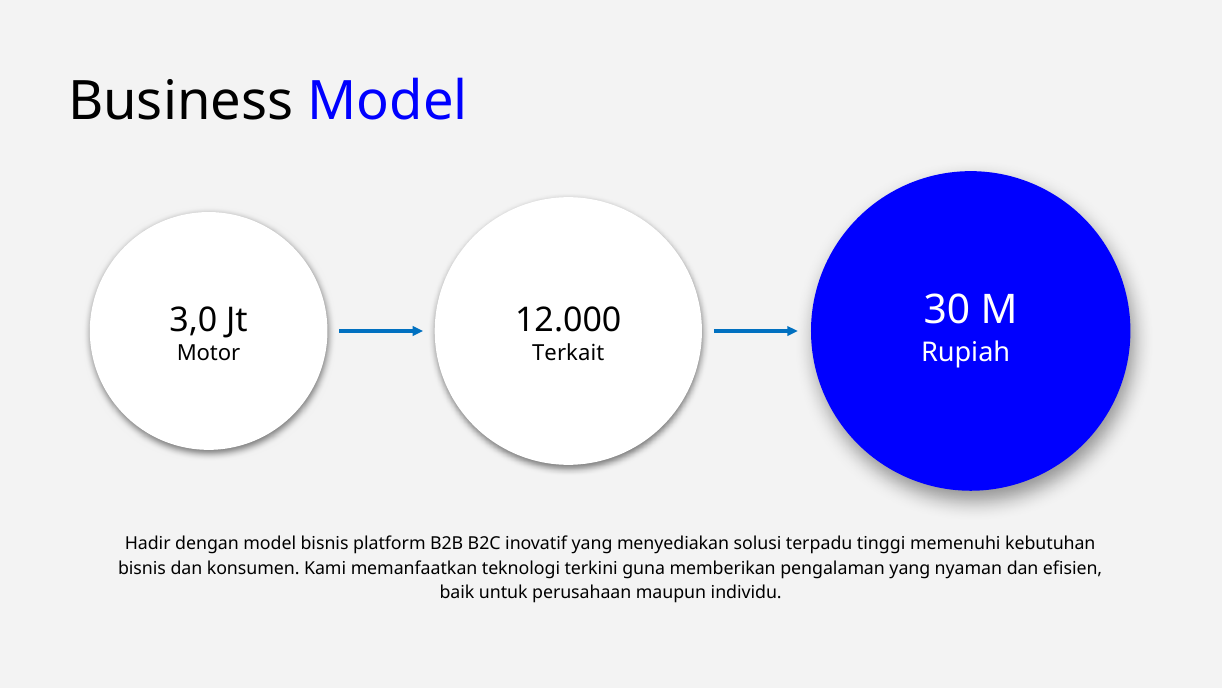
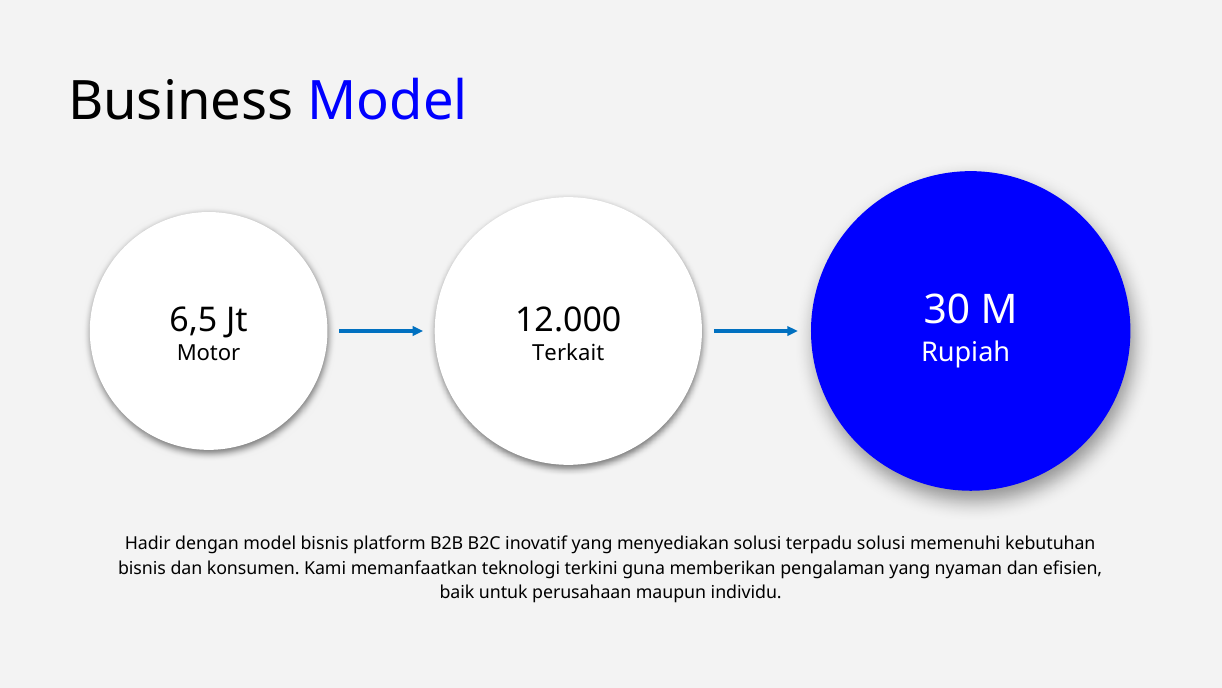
3,0: 3,0 -> 6,5
terpadu tinggi: tinggi -> solusi
